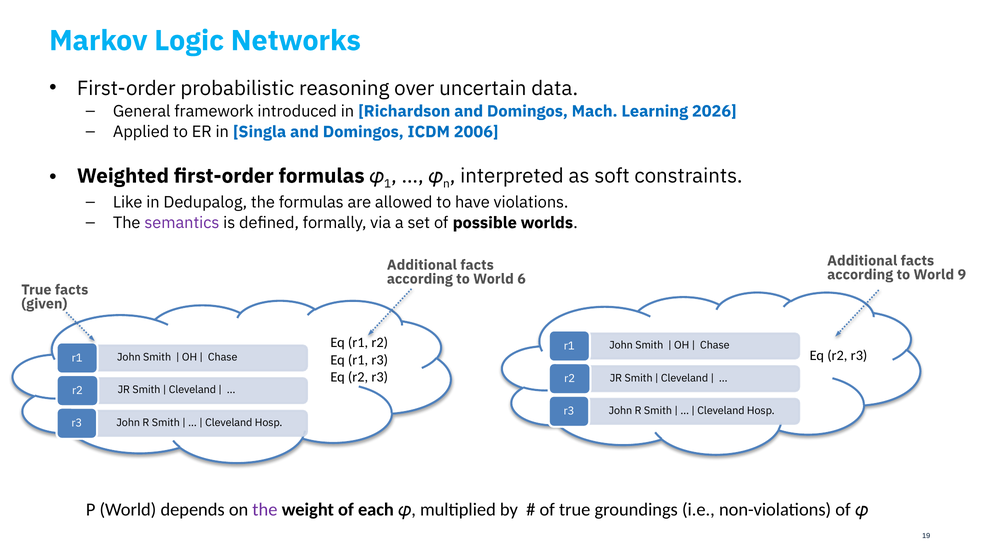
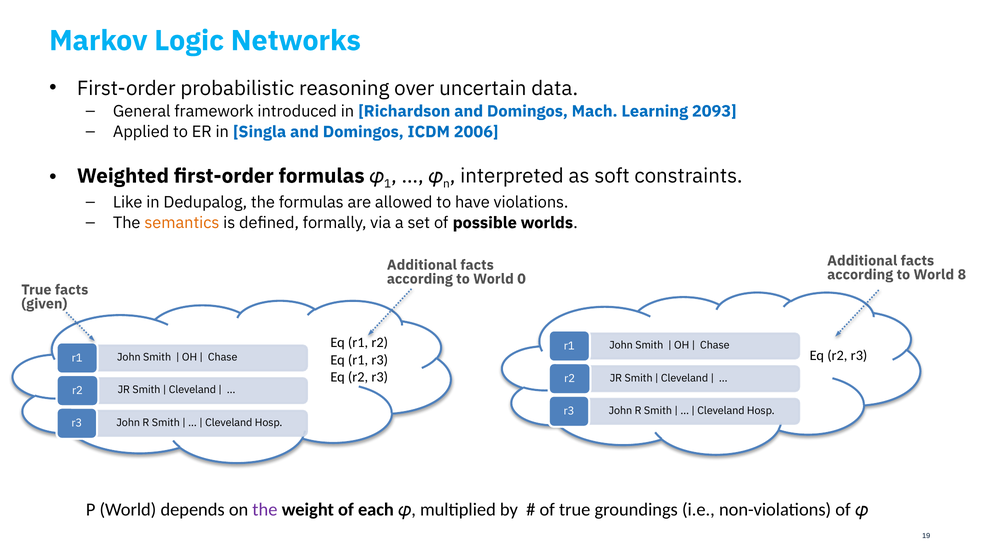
2026: 2026 -> 2093
semantics colour: purple -> orange
9: 9 -> 8
6: 6 -> 0
